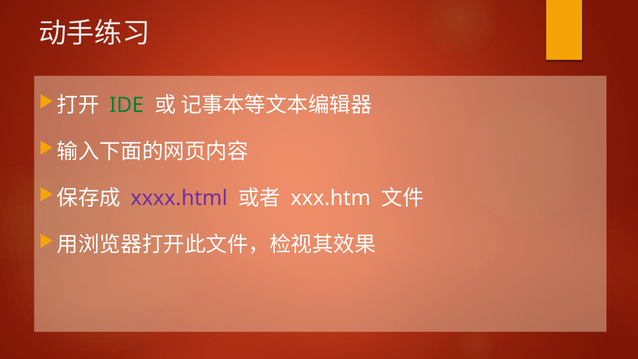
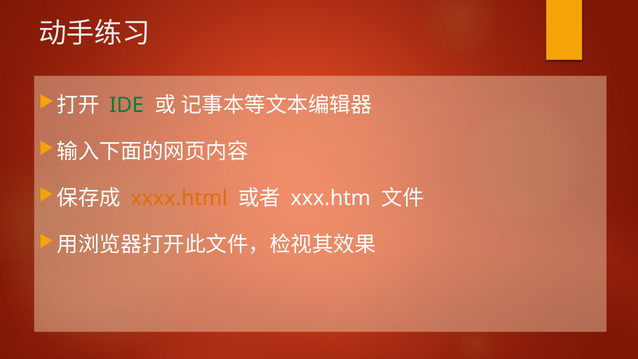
xxxx.html colour: purple -> orange
